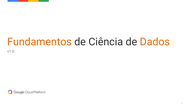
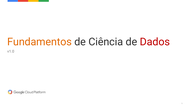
Dados colour: orange -> red
